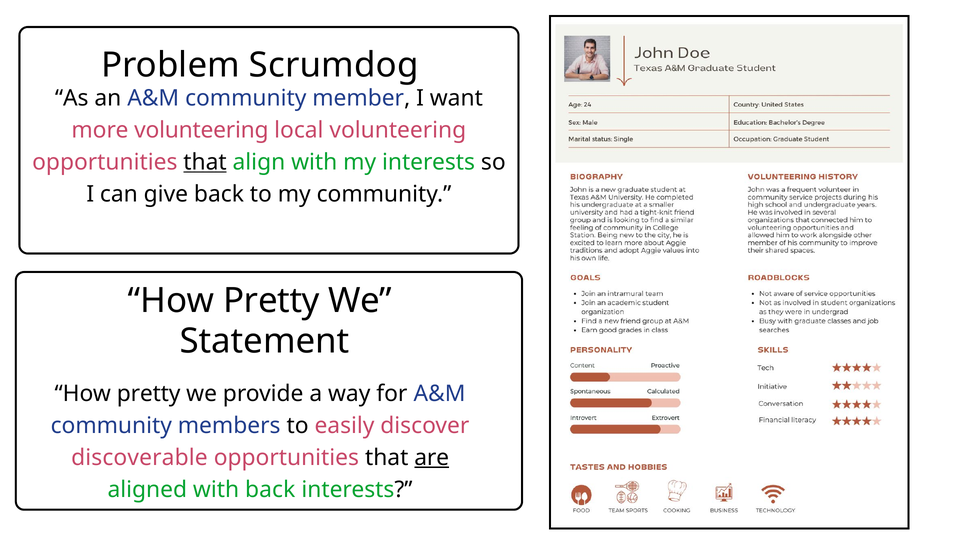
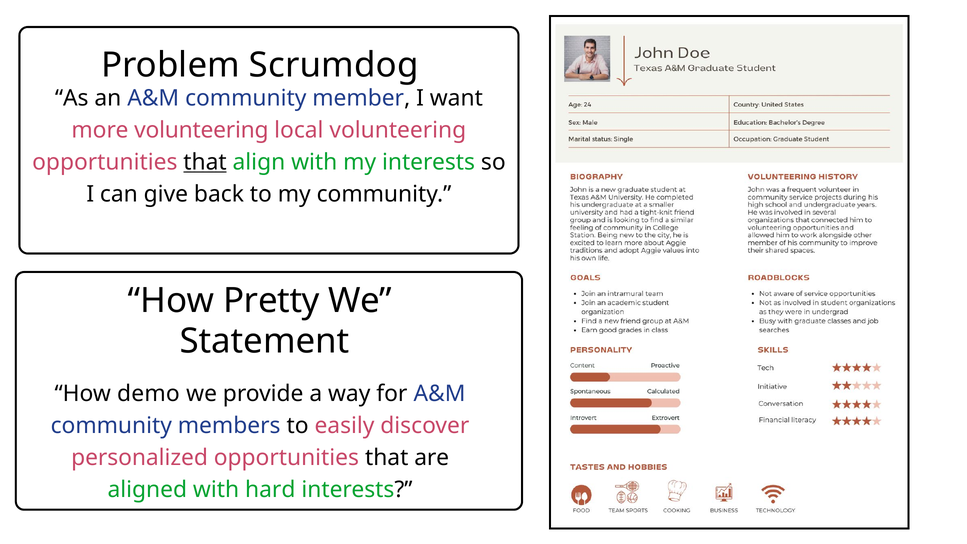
pretty at (149, 394): pretty -> demo
discoverable: discoverable -> personalized
are underline: present -> none
with back: back -> hard
